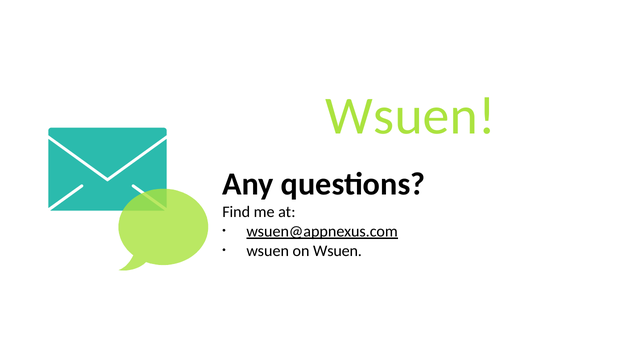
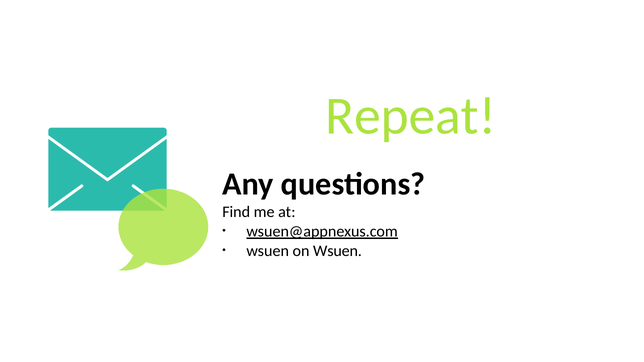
Wsuen at (411, 116): Wsuen -> Repeat
